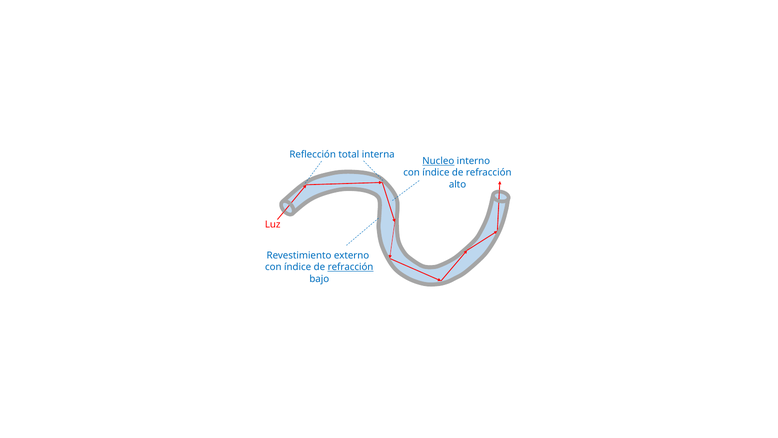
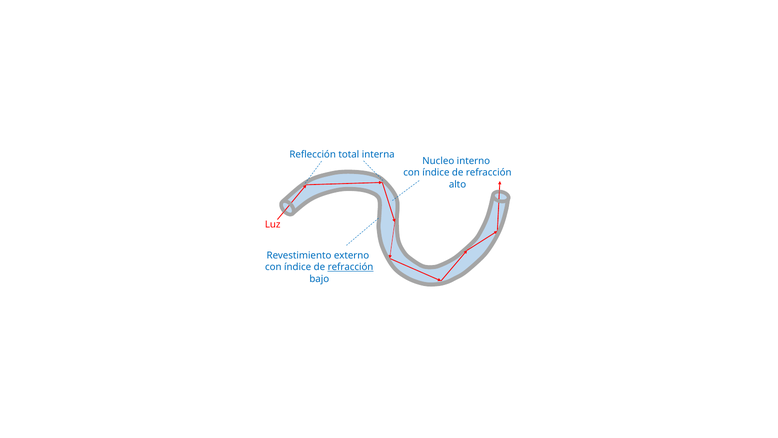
Nucleo underline: present -> none
